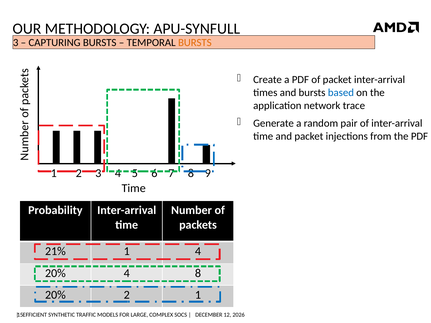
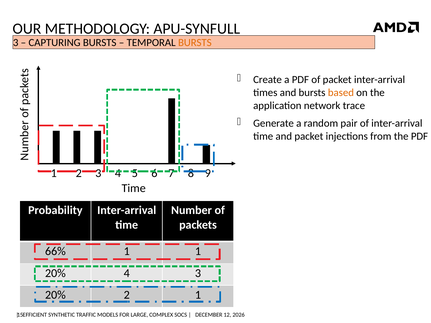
based colour: blue -> orange
21%: 21% -> 66%
1 4: 4 -> 1
4 8: 8 -> 3
